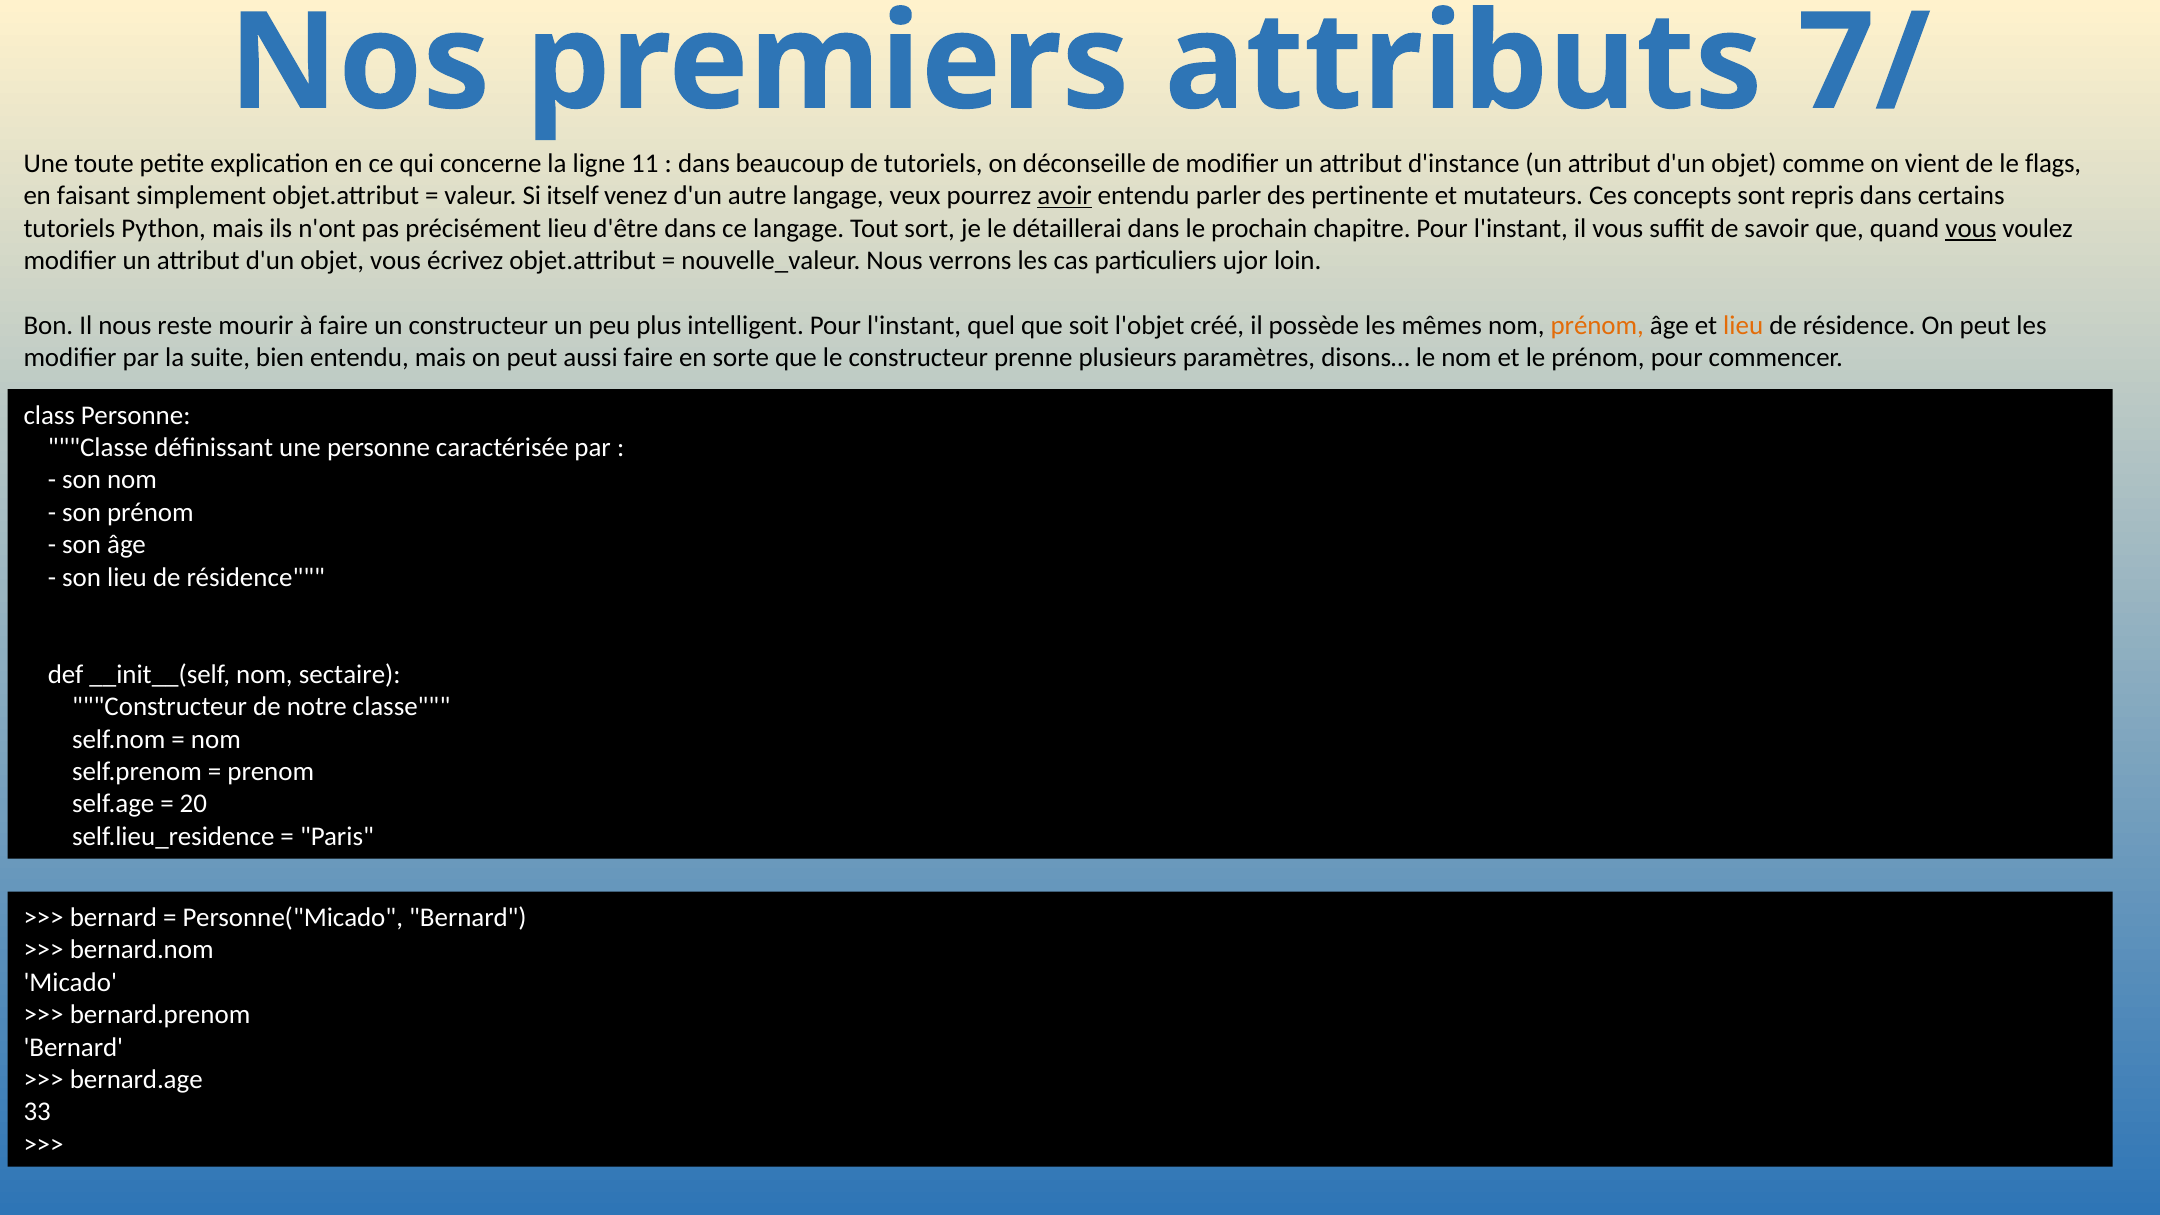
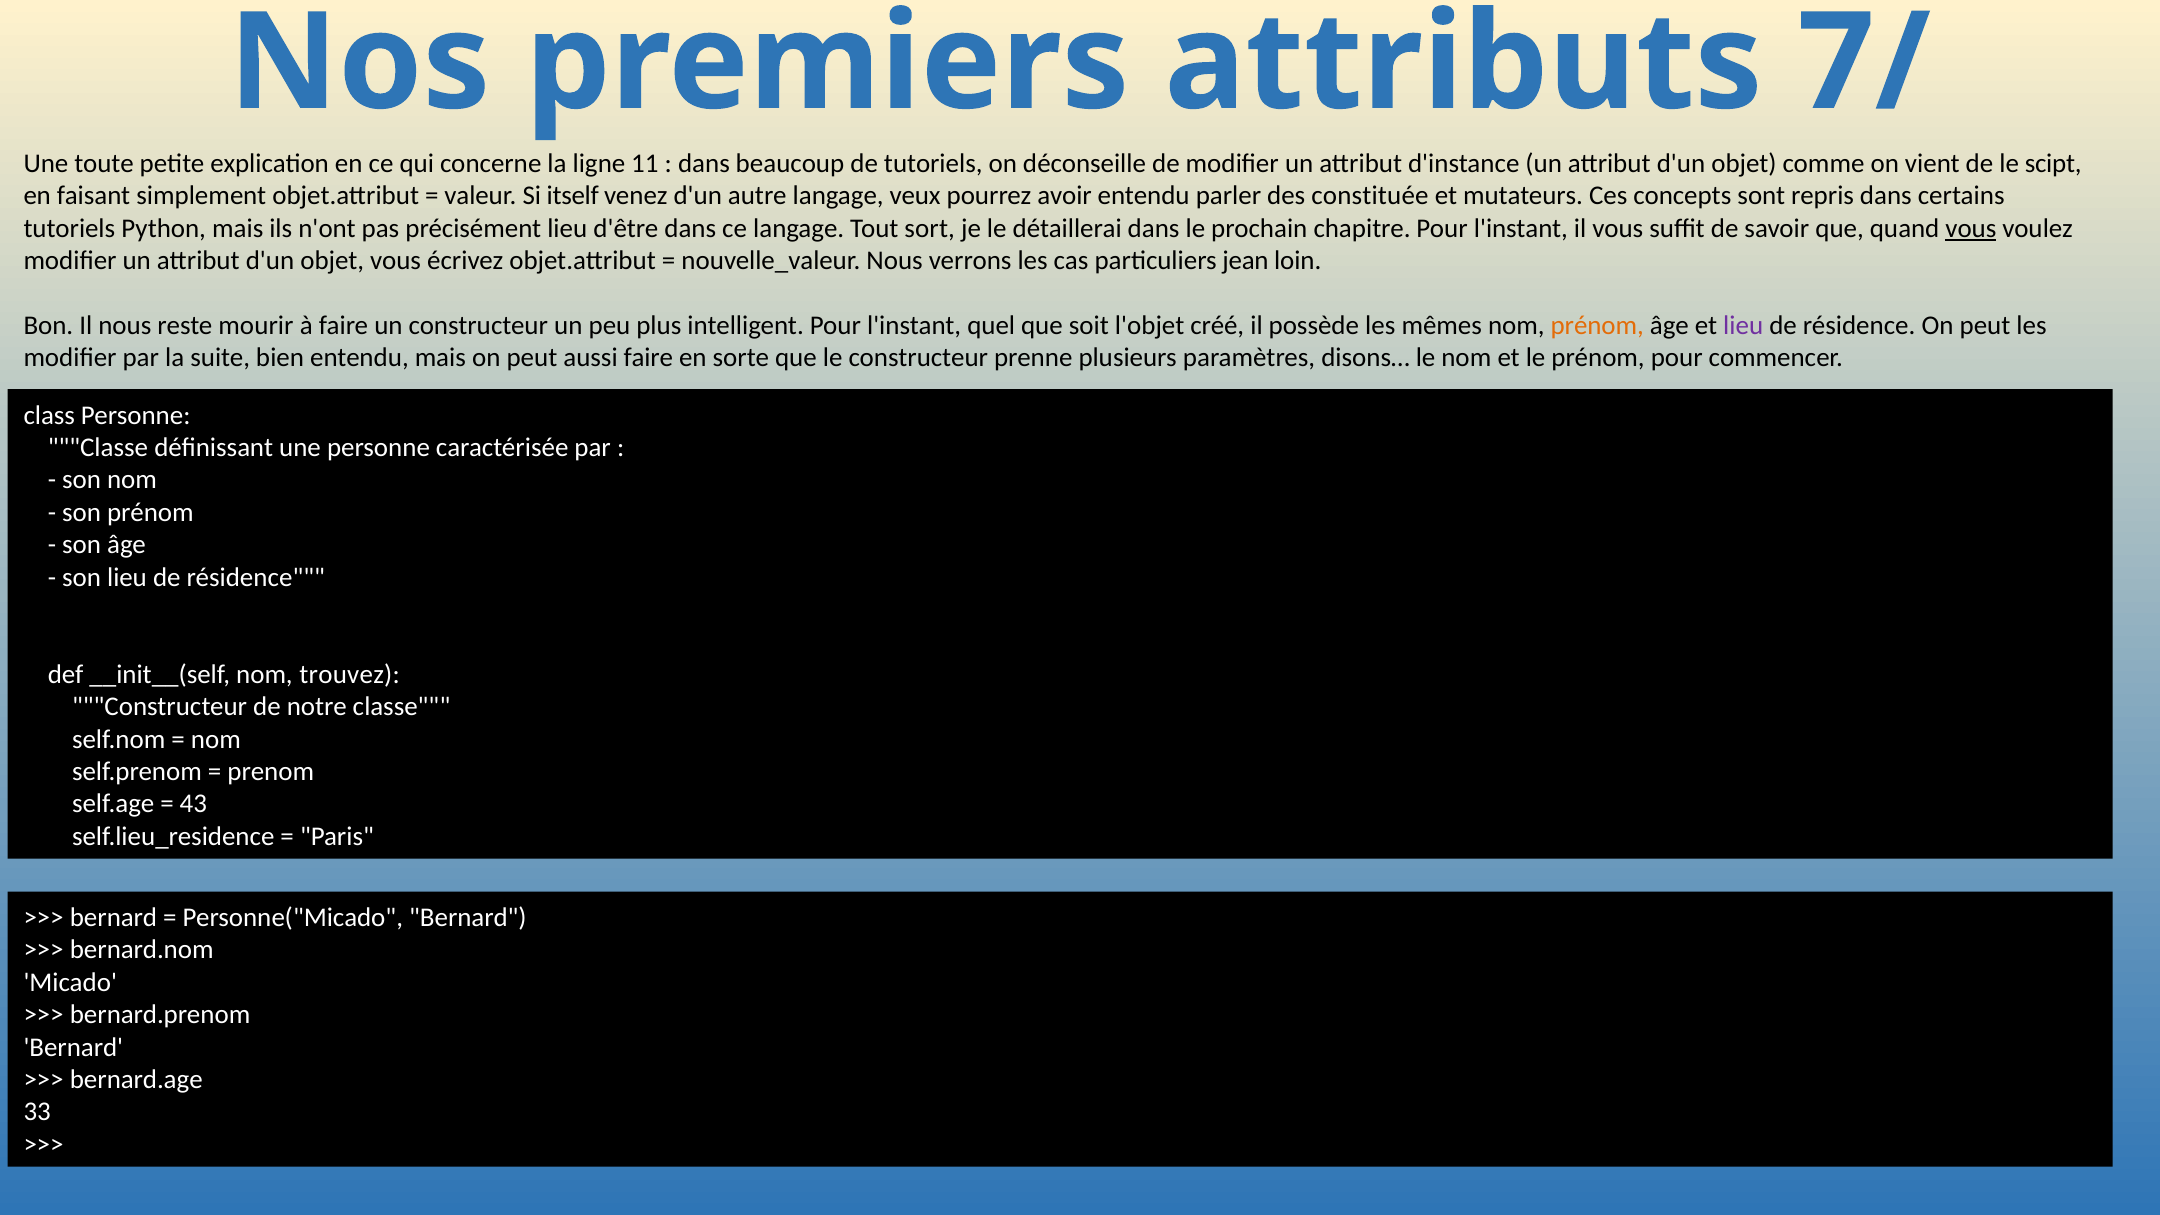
flags: flags -> scipt
avoir underline: present -> none
pertinente: pertinente -> constituée
ujor: ujor -> jean
lieu at (1743, 325) colour: orange -> purple
sectaire: sectaire -> trouvez
20: 20 -> 43
